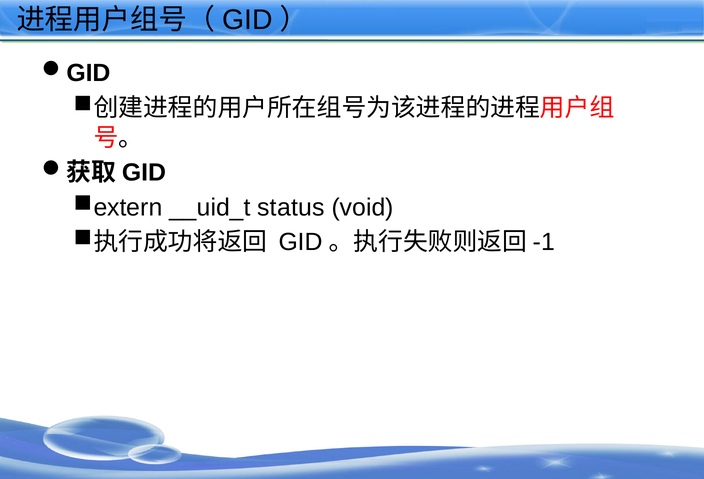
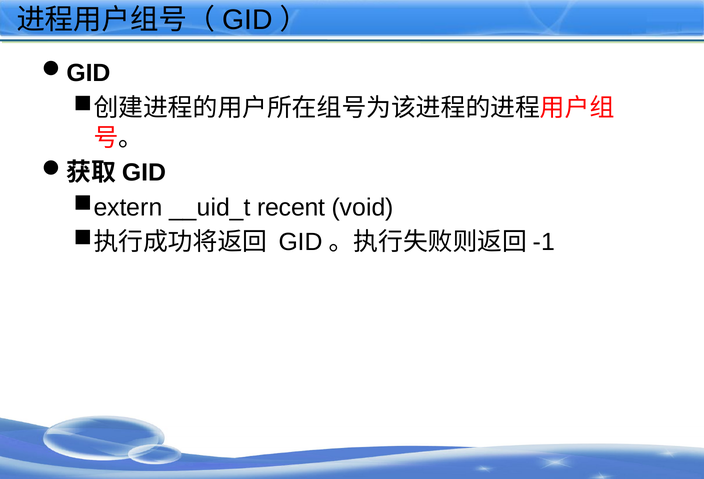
status: status -> recent
